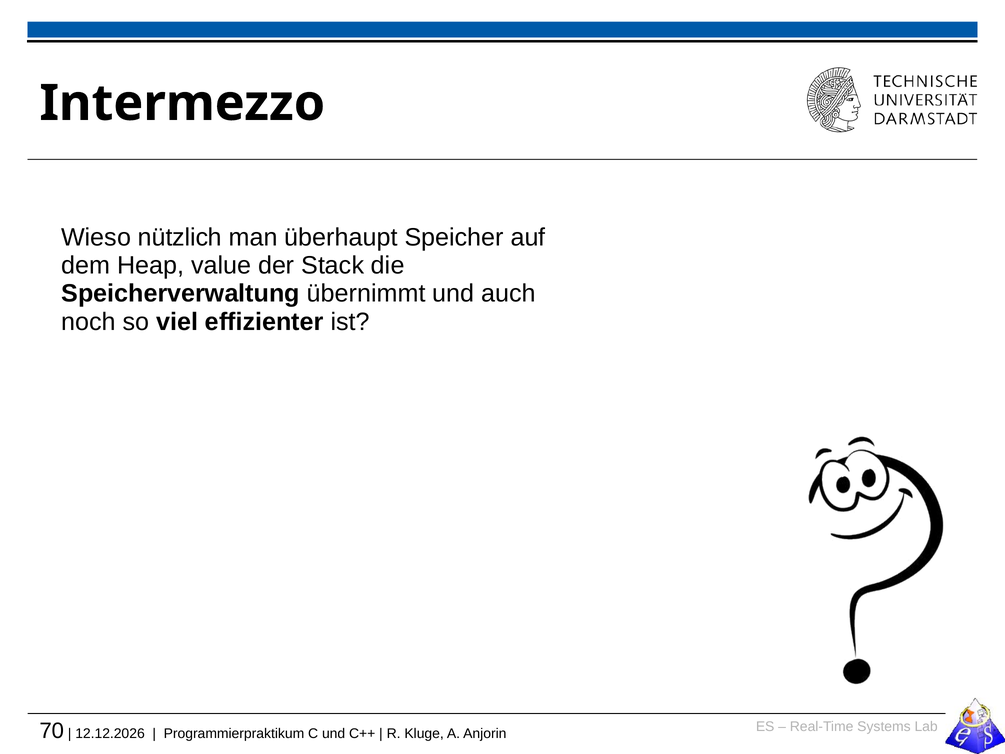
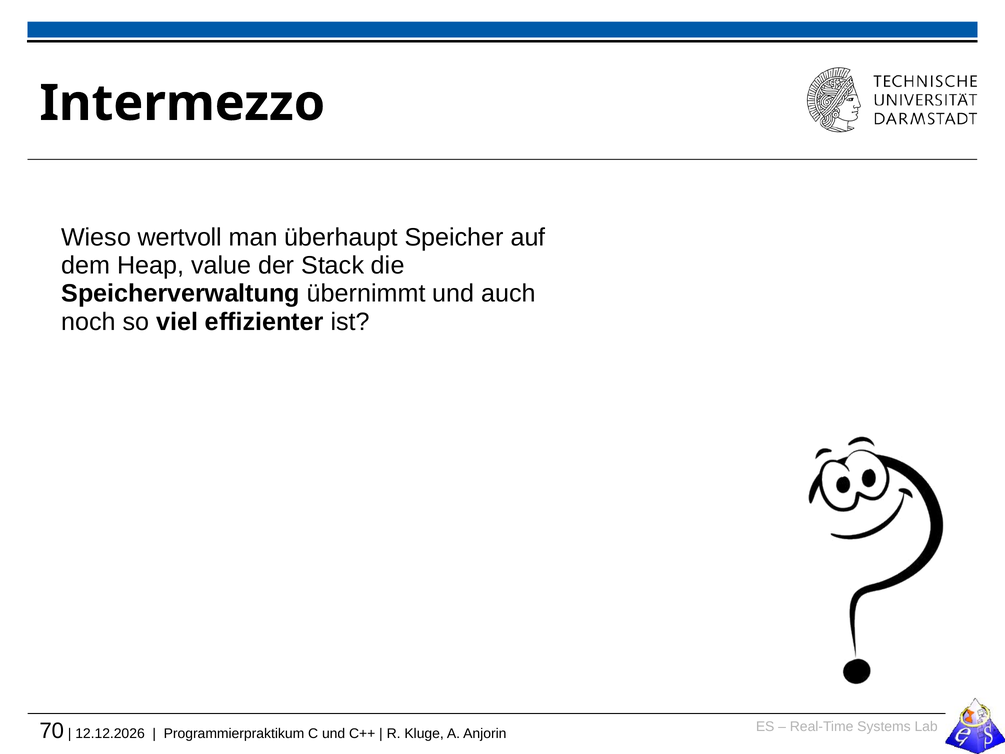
nützlich: nützlich -> wertvoll
